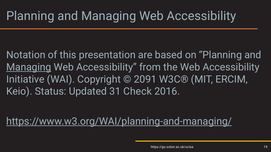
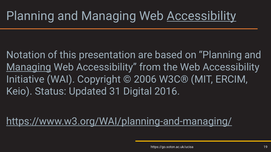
Accessibility at (202, 16) underline: none -> present
2091: 2091 -> 2006
Check: Check -> Digital
